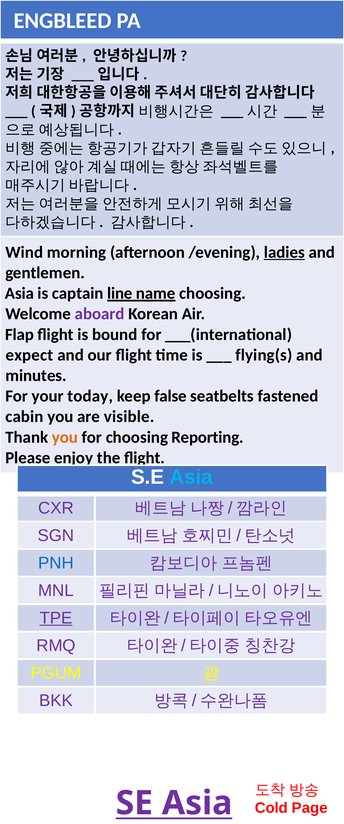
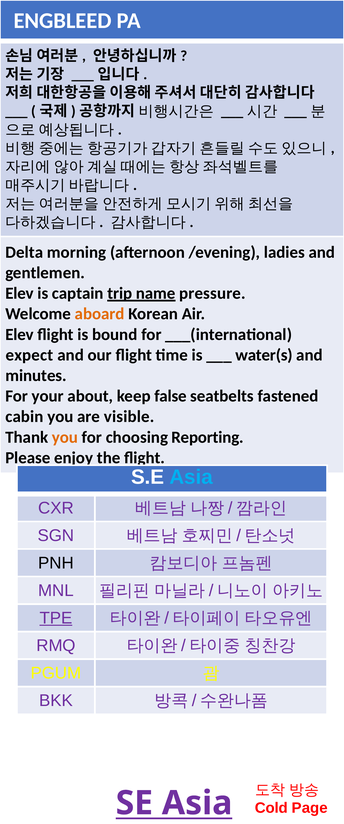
Wind: Wind -> Delta
ladies underline: present -> none
Asia at (19, 293): Asia -> Elev
line: line -> trip
name choosing: choosing -> pressure
aboard colour: purple -> orange
Flap at (19, 334): Flap -> Elev
flying(s: flying(s -> water(s
today: today -> about
PNH colour: blue -> black
